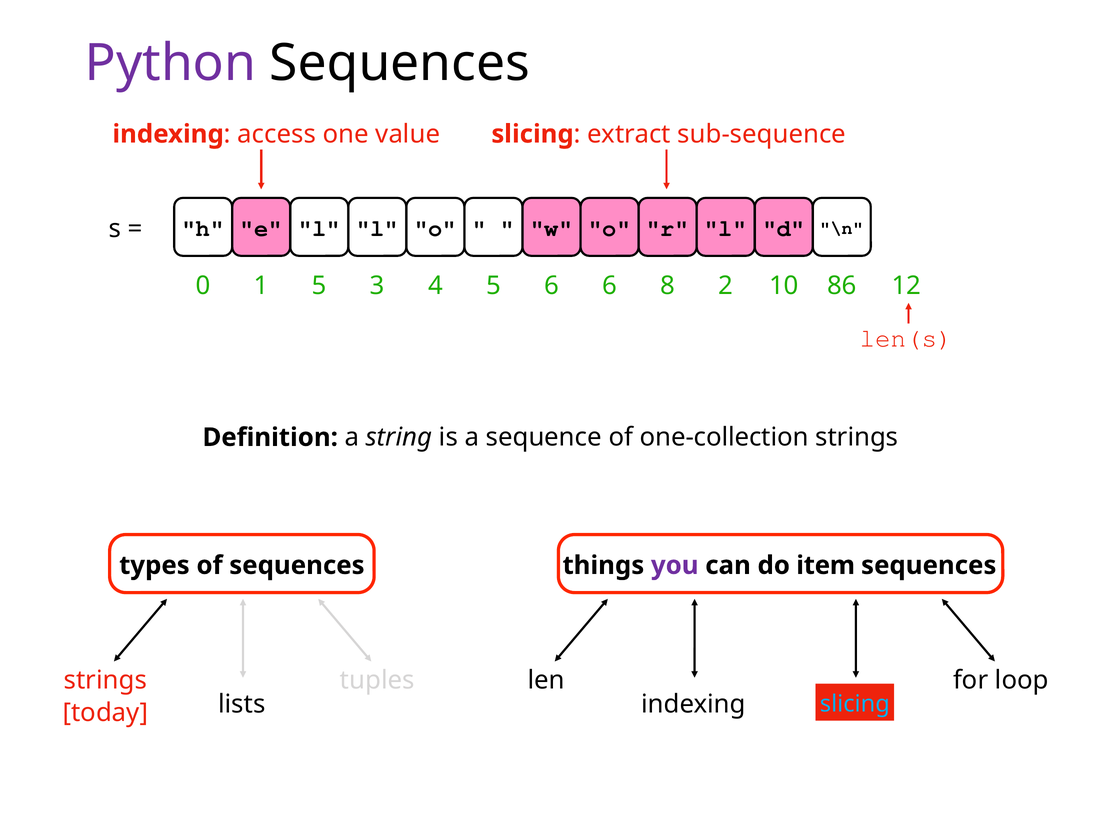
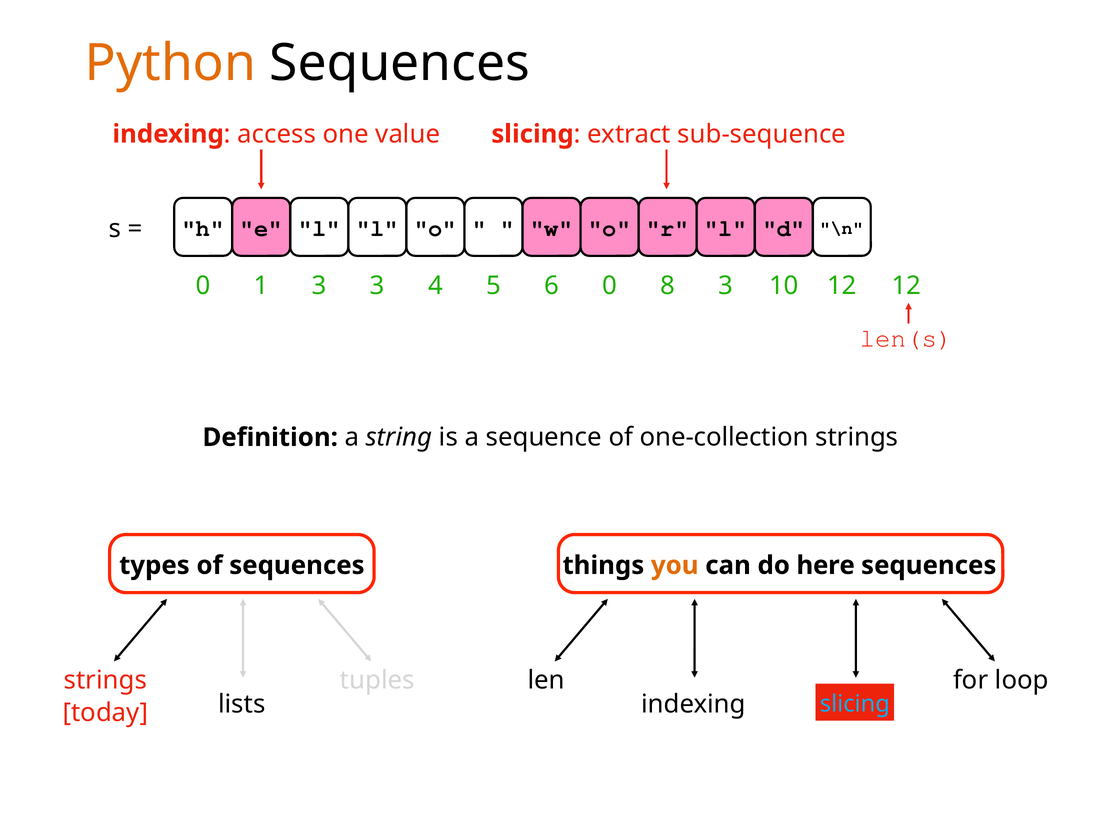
Python colour: purple -> orange
1 5: 5 -> 3
6 6: 6 -> 0
8 2: 2 -> 3
10 86: 86 -> 12
you colour: purple -> orange
item: item -> here
